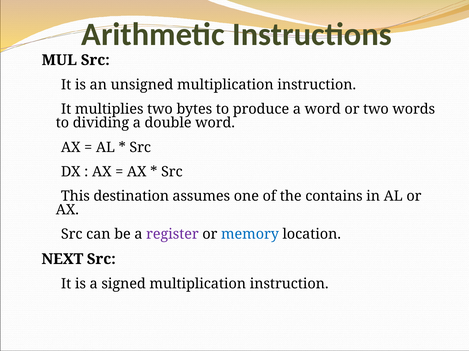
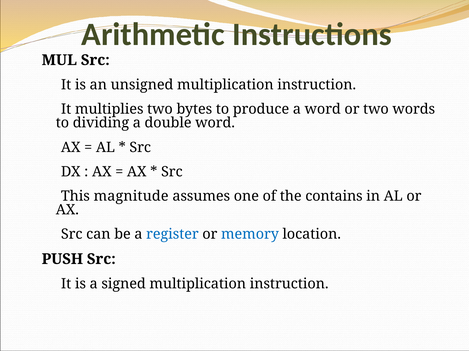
destination: destination -> magnitude
register colour: purple -> blue
NEXT: NEXT -> PUSH
